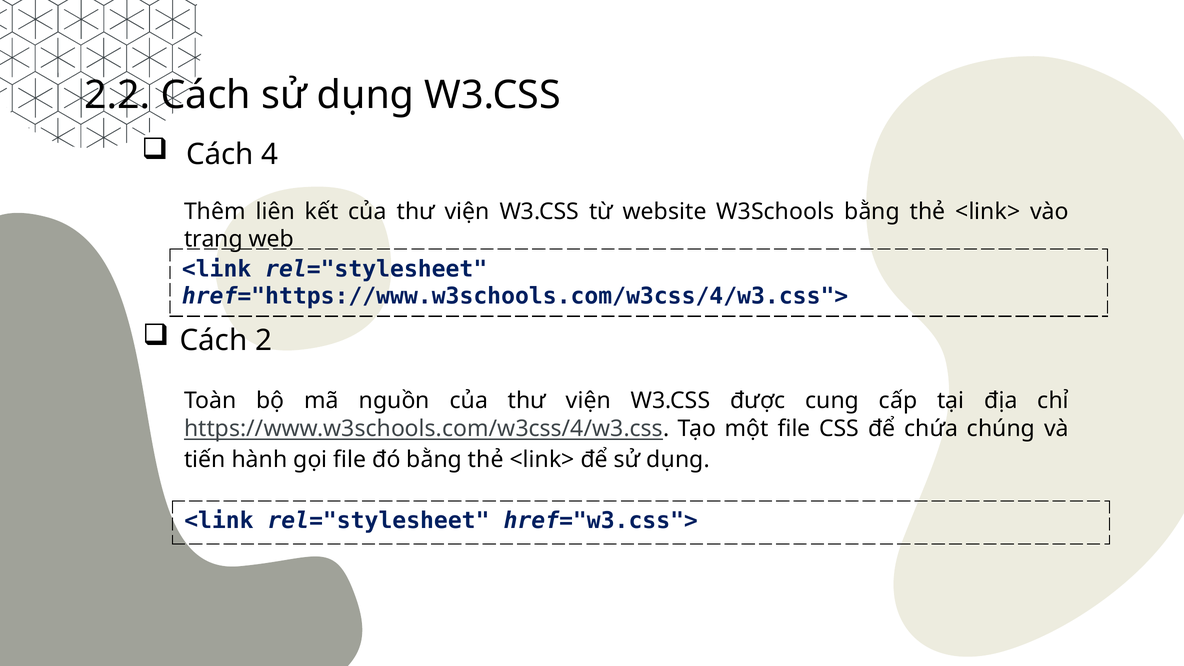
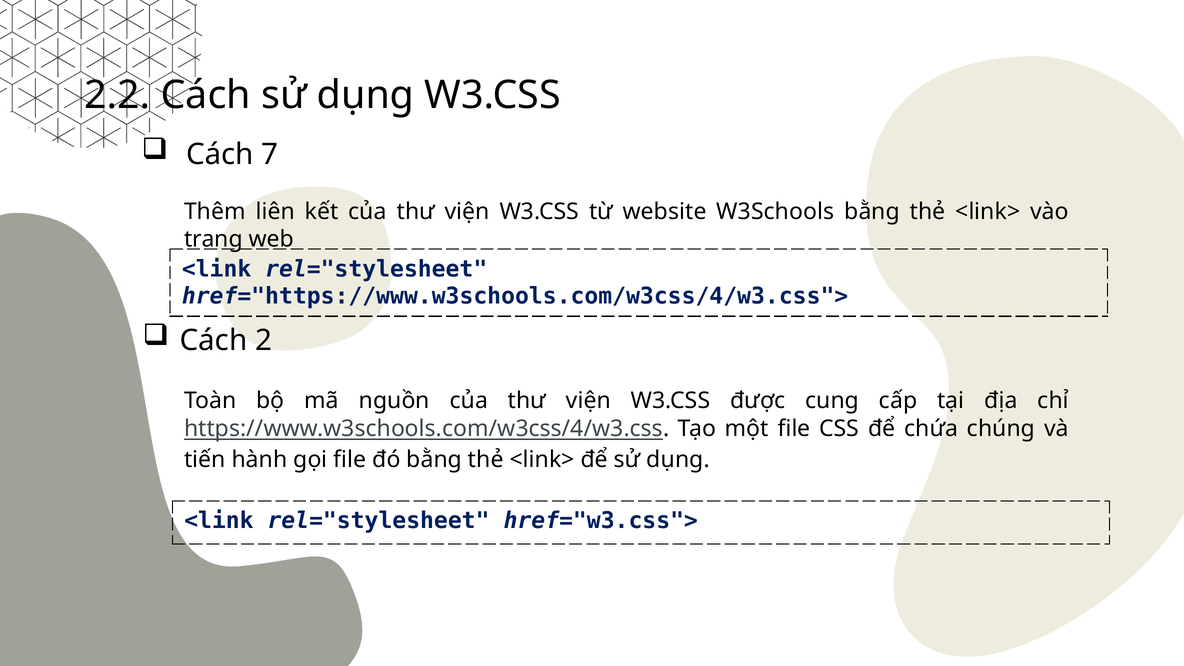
4: 4 -> 7
